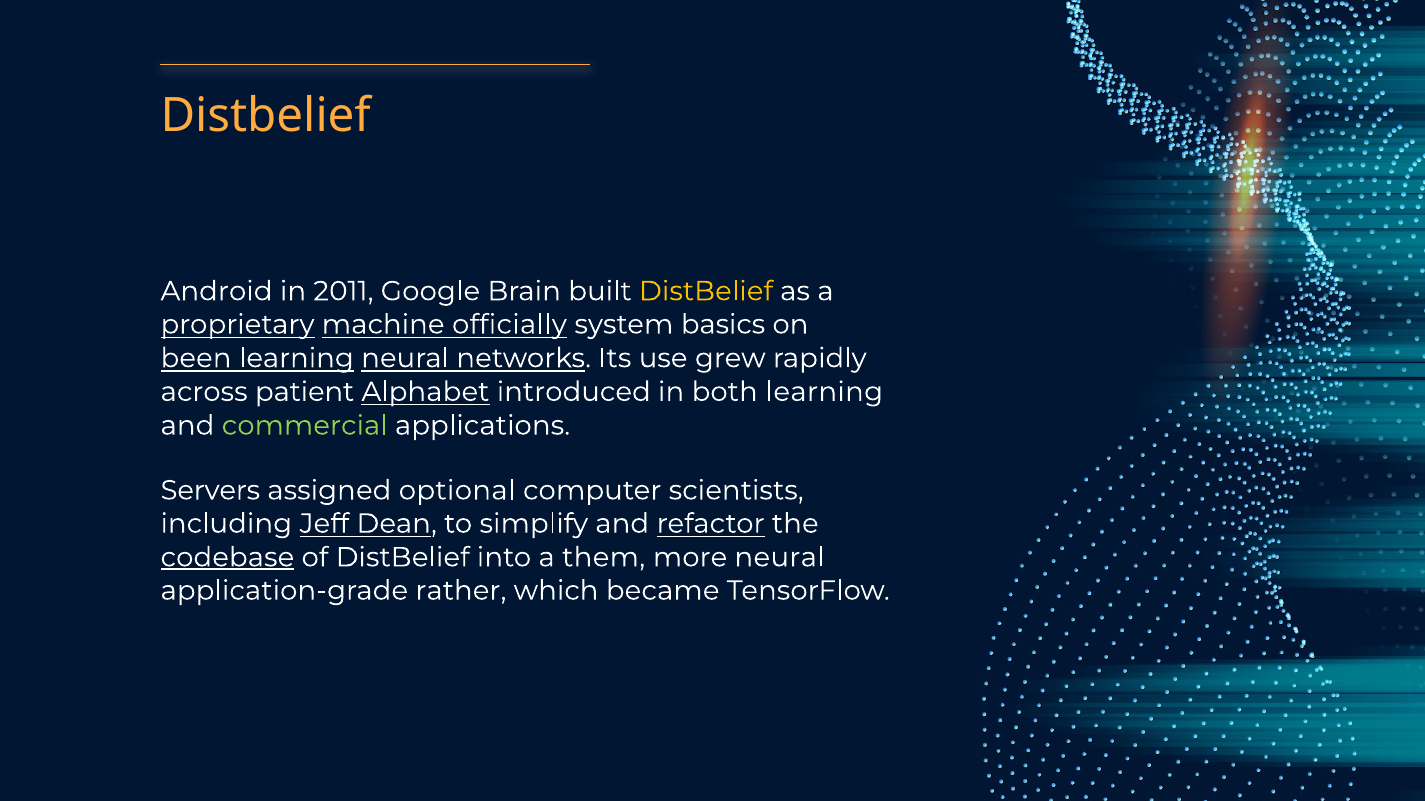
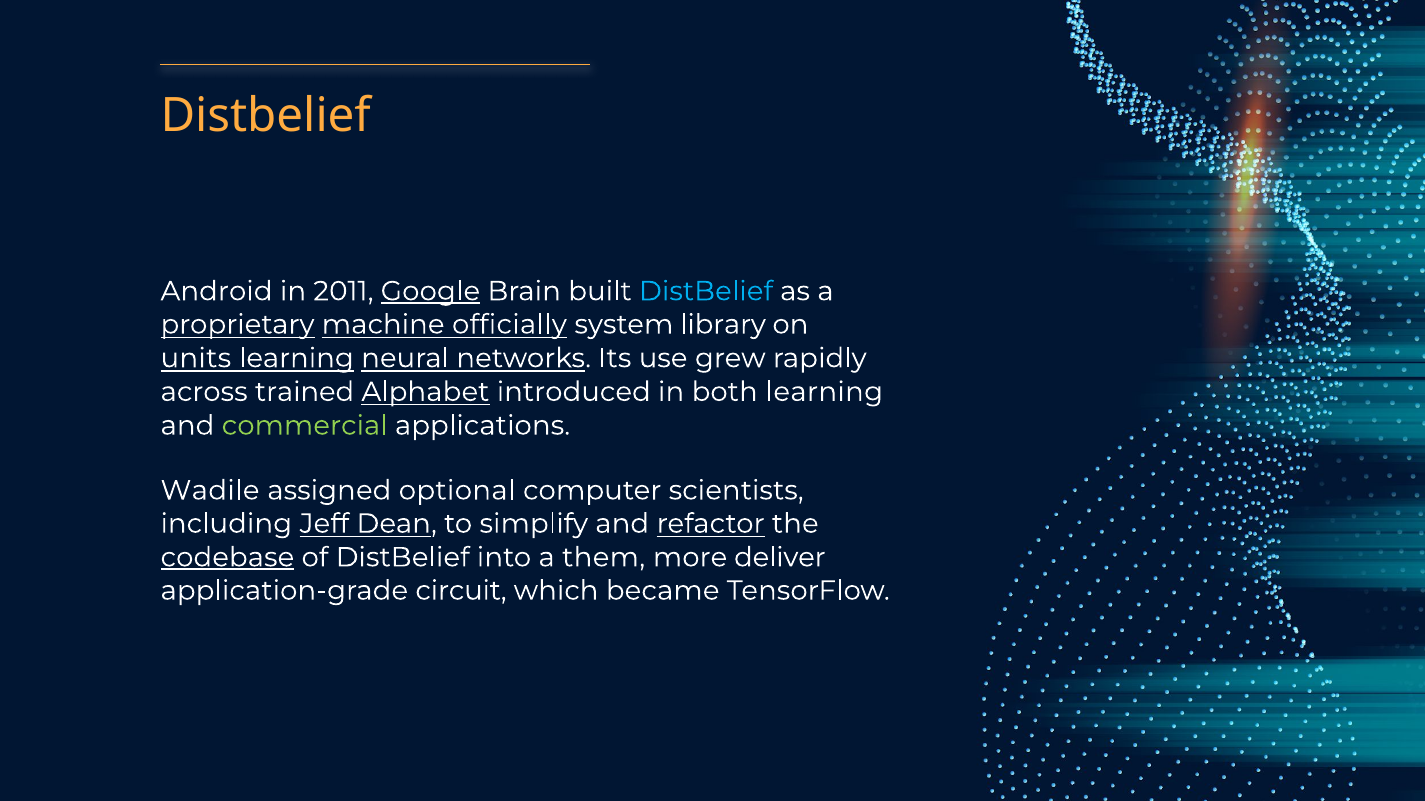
Google underline: none -> present
DistBelief at (706, 291) colour: yellow -> light blue
basics: basics -> library
been: been -> units
patient: patient -> trained
Servers: Servers -> Wadile
more neural: neural -> deliver
rather: rather -> circuit
